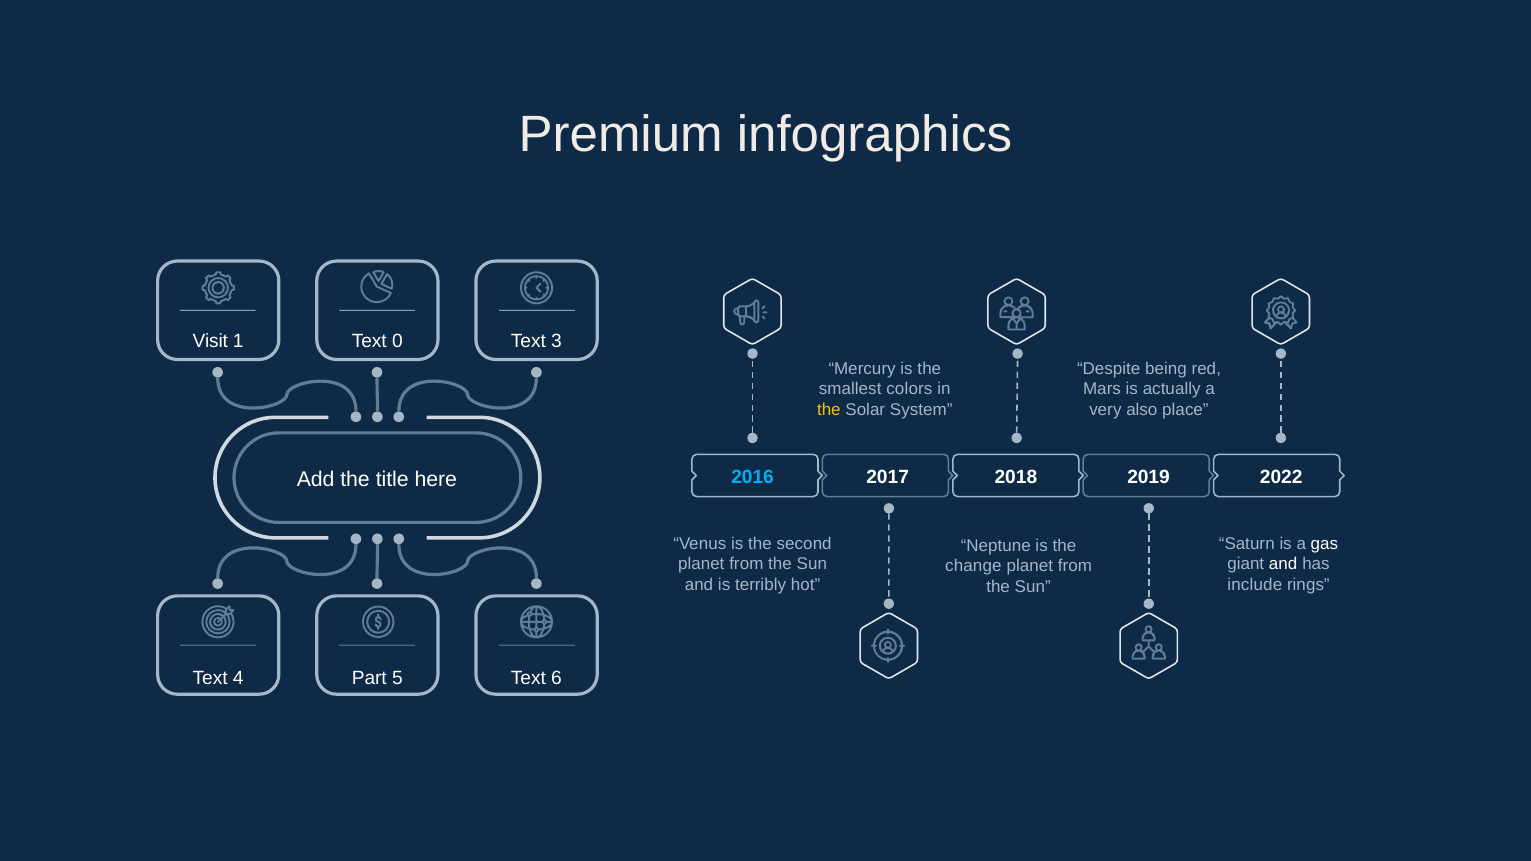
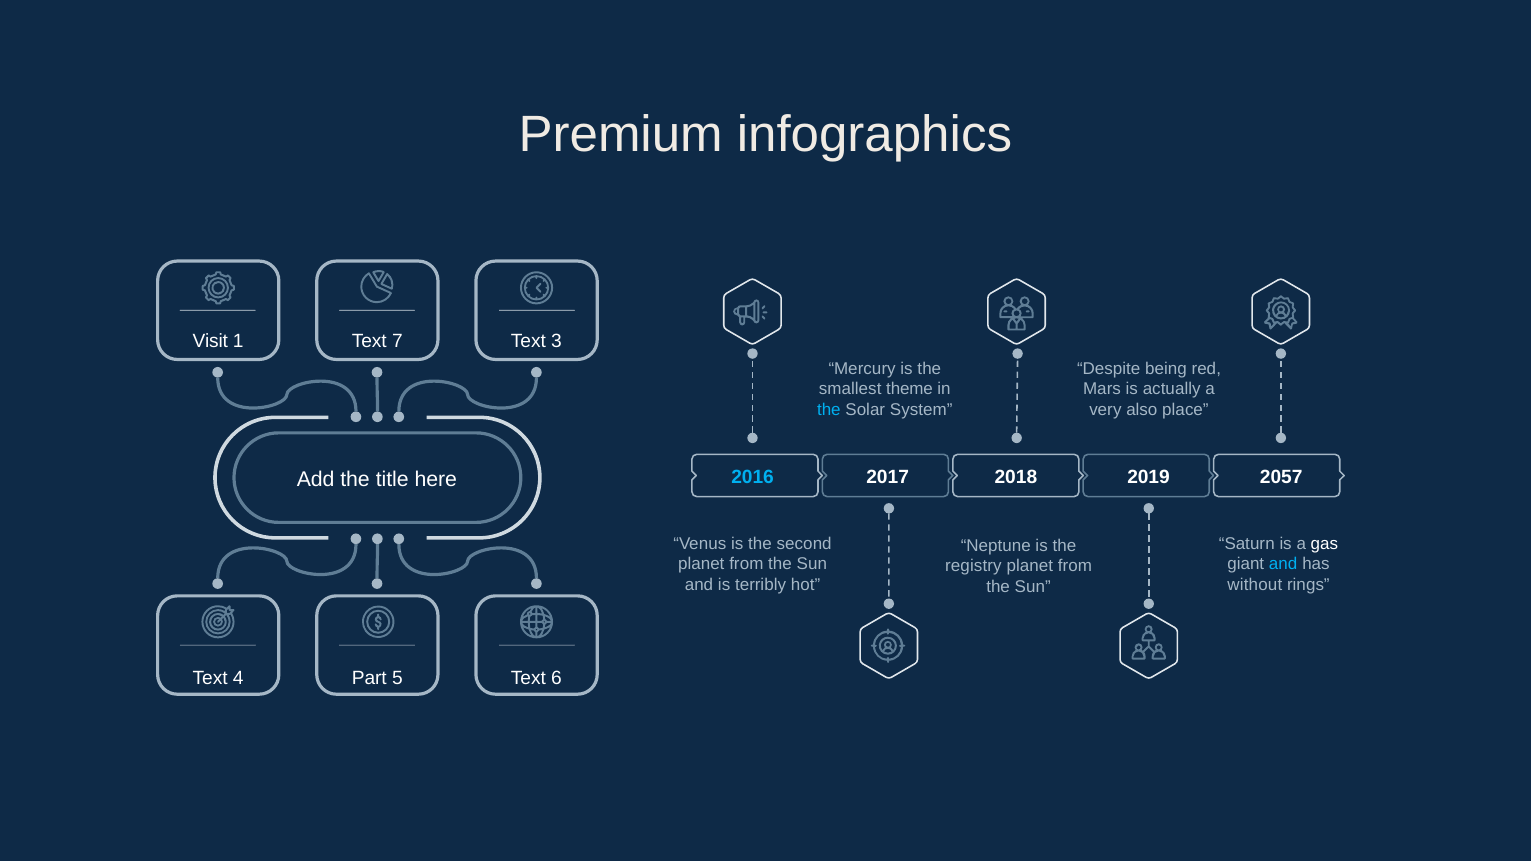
0: 0 -> 7
colors: colors -> theme
the at (829, 410) colour: yellow -> light blue
2022: 2022 -> 2057
and at (1283, 564) colour: white -> light blue
change: change -> registry
include: include -> without
